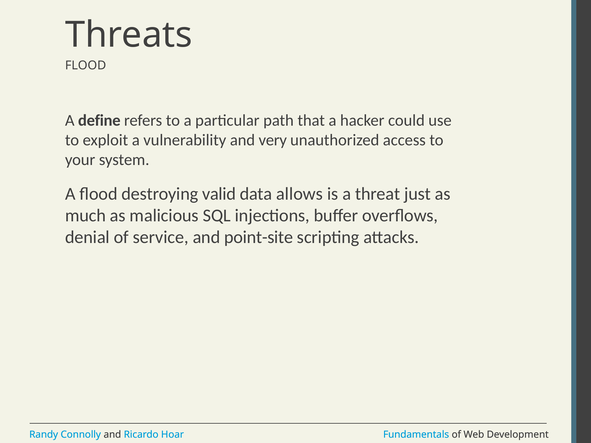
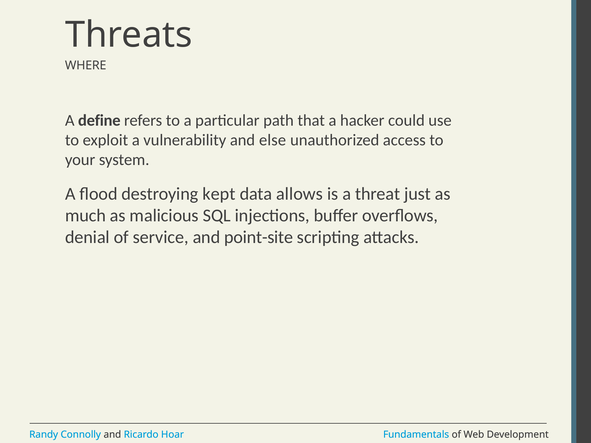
FLOOD at (86, 65): FLOOD -> WHERE
very: very -> else
valid: valid -> kept
